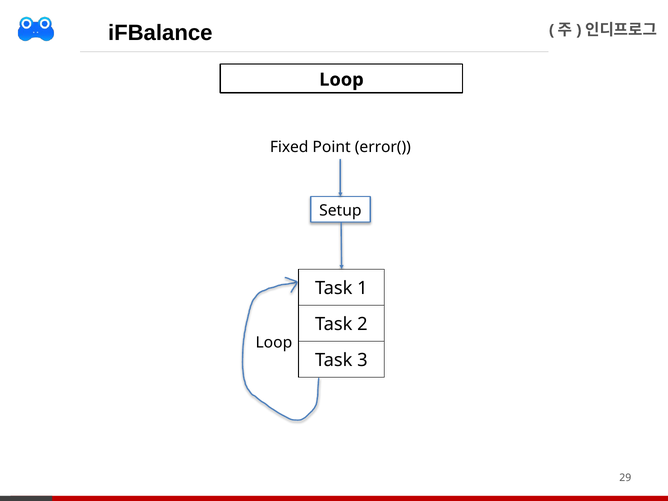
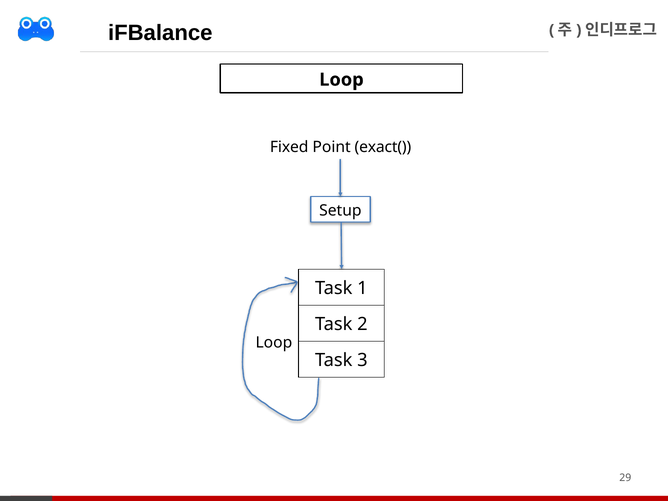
error(: error( -> exact(
